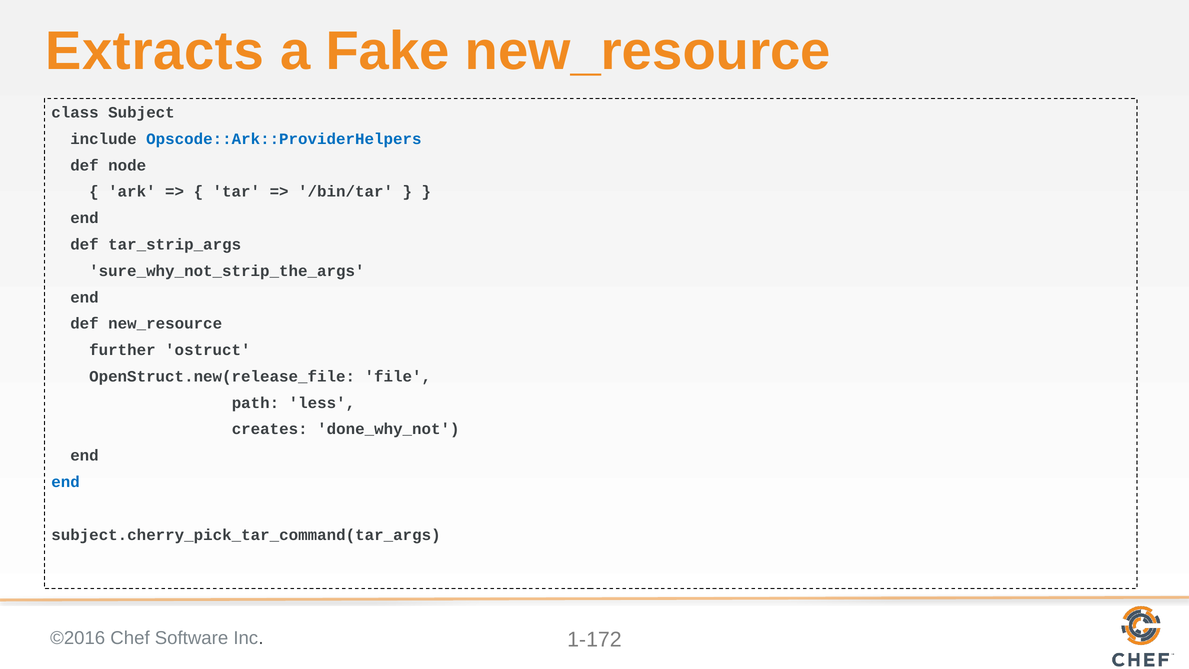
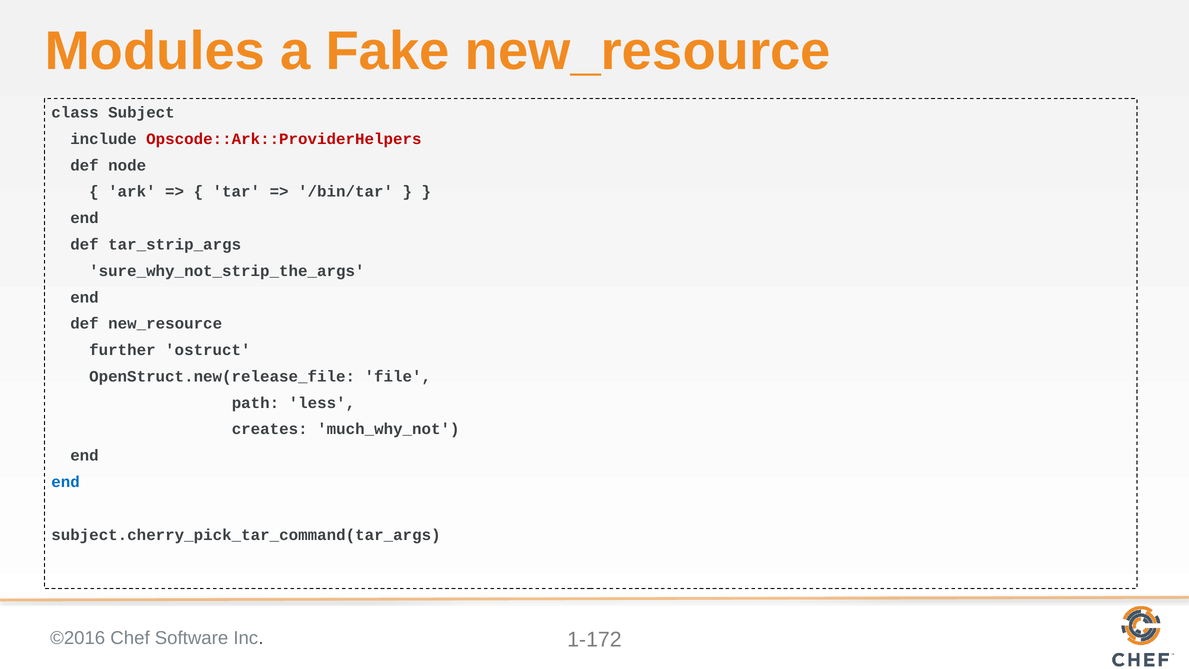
Extracts: Extracts -> Modules
Opscode::Ark::ProviderHelpers colour: blue -> red
done_why_not: done_why_not -> much_why_not
